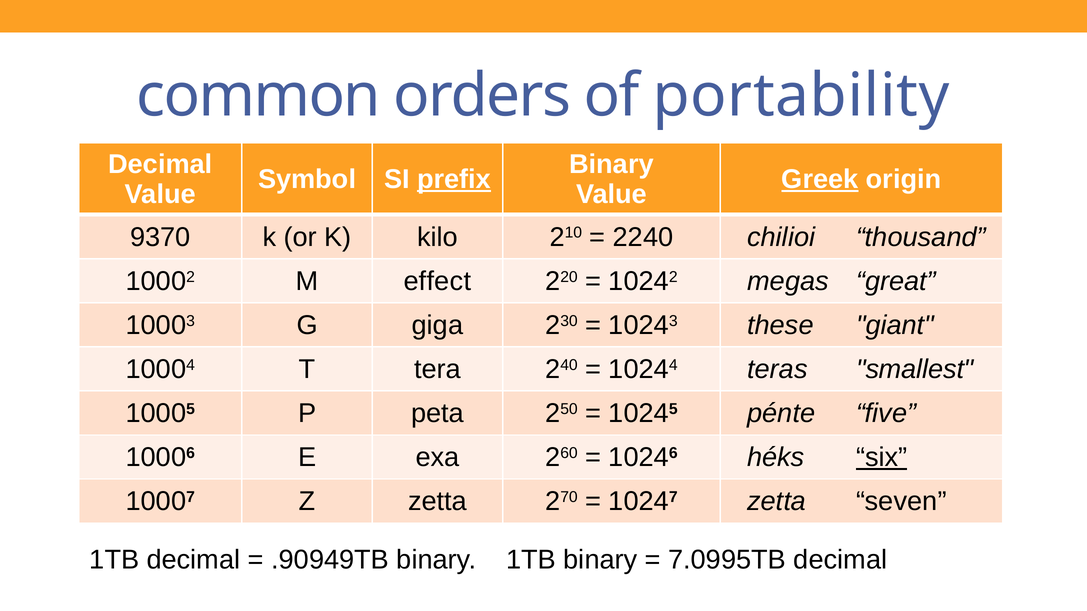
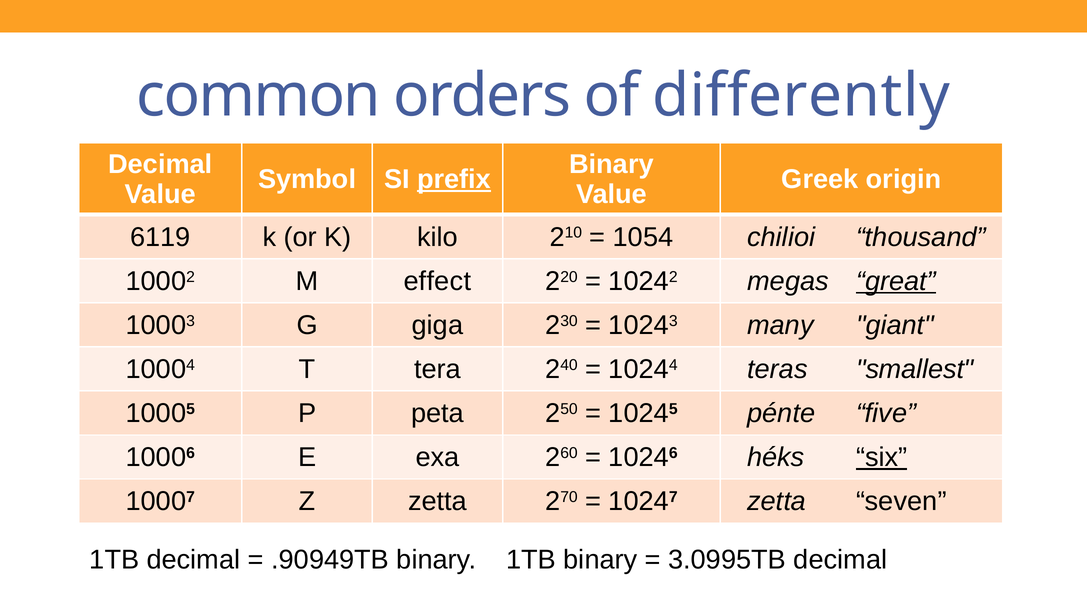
portability: portability -> differently
Greek underline: present -> none
9370: 9370 -> 6119
2240: 2240 -> 1054
great underline: none -> present
these: these -> many
7.0995TB: 7.0995TB -> 3.0995TB
